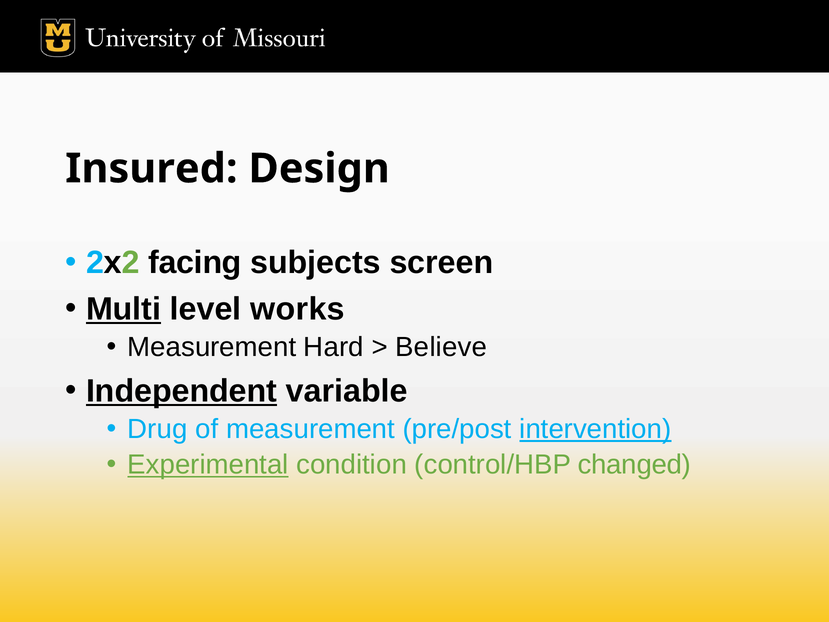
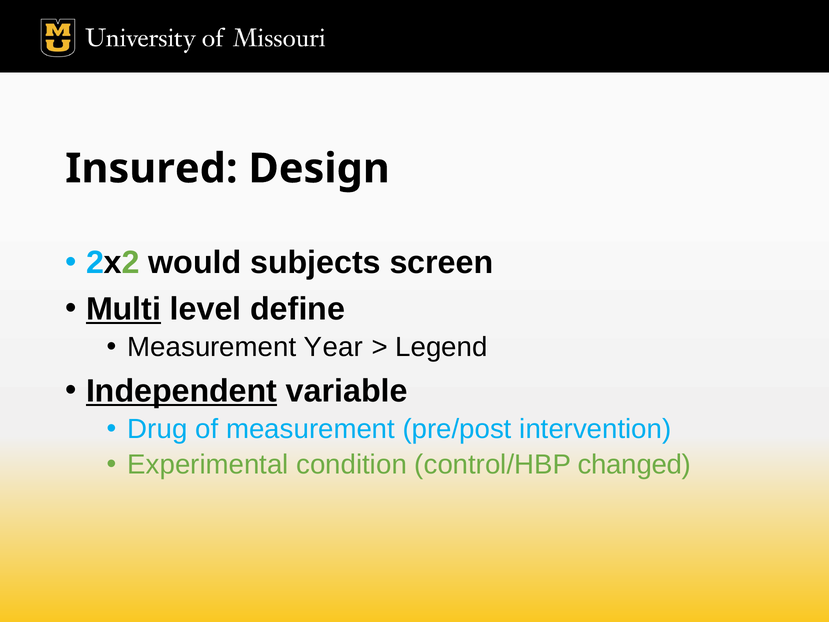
facing: facing -> would
works: works -> define
Hard: Hard -> Year
Believe: Believe -> Legend
intervention underline: present -> none
Experimental underline: present -> none
